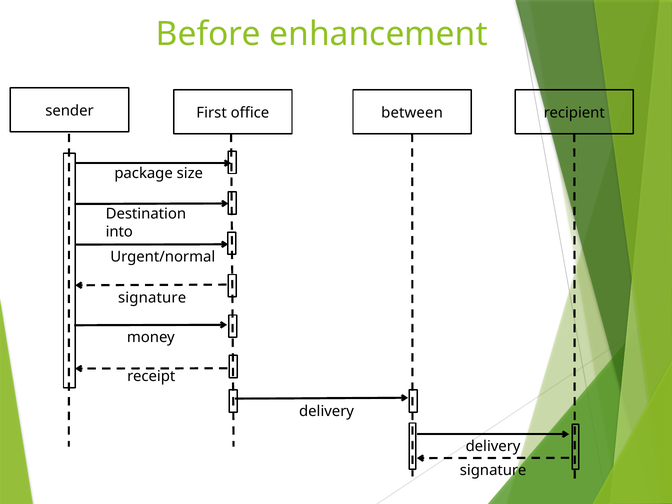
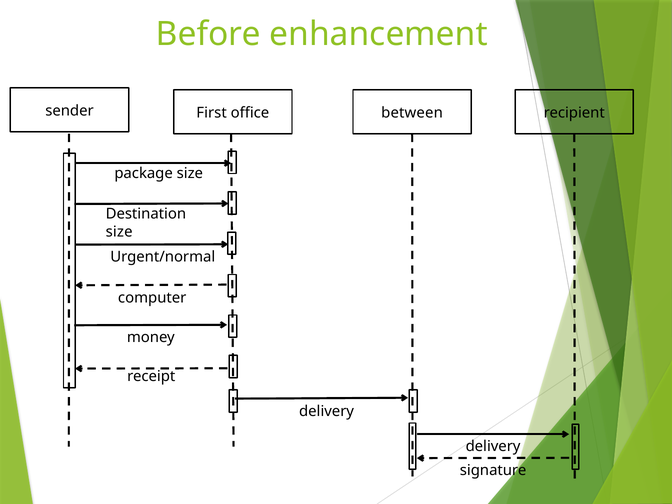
into at (119, 232): into -> size
signature at (152, 298): signature -> computer
